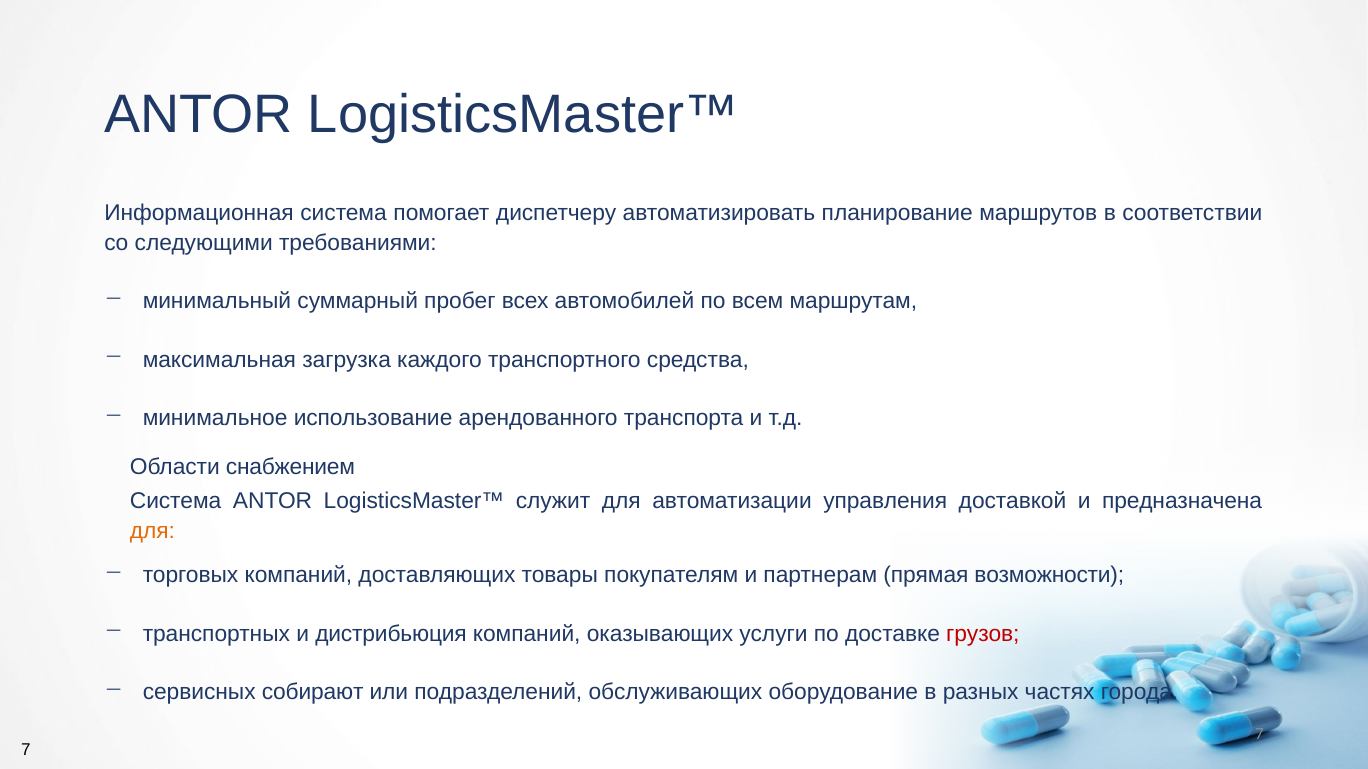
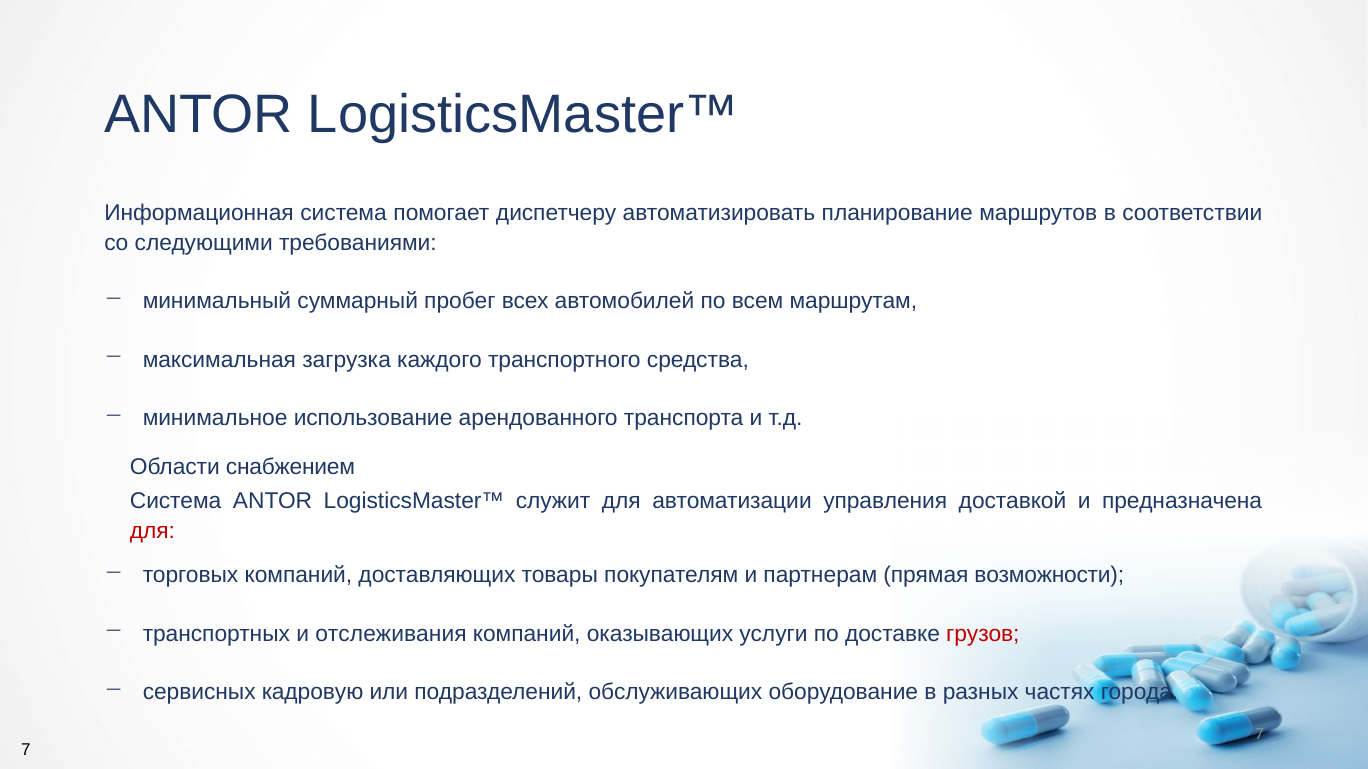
для at (153, 531) colour: orange -> red
дистрибьюция: дистрибьюция -> отслеживания
собирают: собирают -> кадровую
